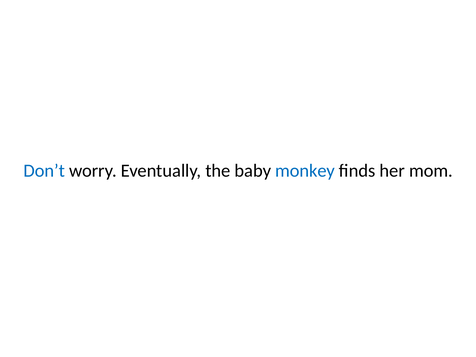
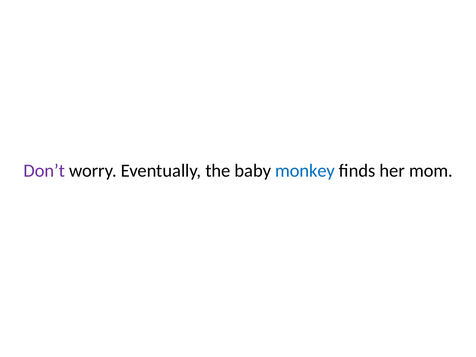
Don’t colour: blue -> purple
